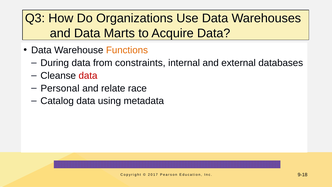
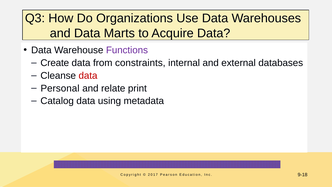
Functions colour: orange -> purple
During: During -> Create
race: race -> print
